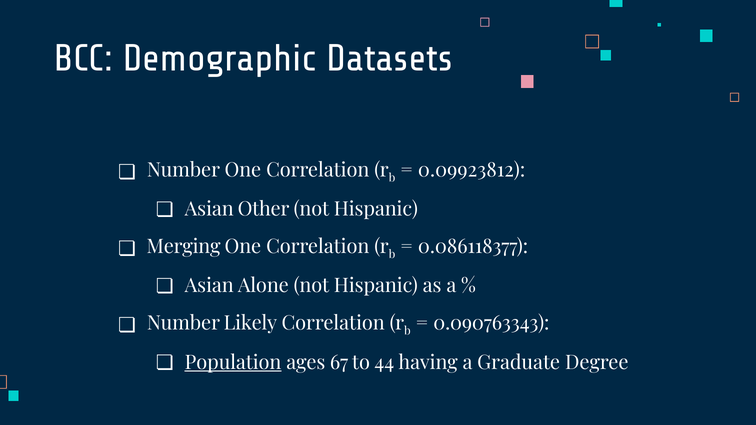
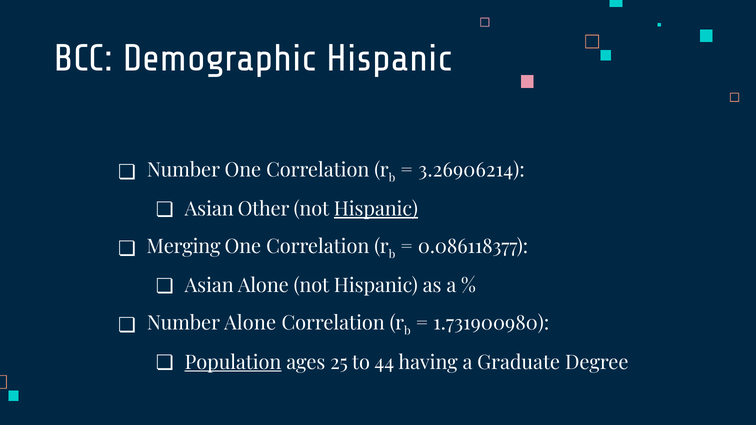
Demographic Datasets: Datasets -> Hispanic
0.09923812: 0.09923812 -> 3.26906214
Hispanic at (376, 209) underline: none -> present
Number Likely: Likely -> Alone
0.090763343: 0.090763343 -> 1.731900980
67: 67 -> 25
